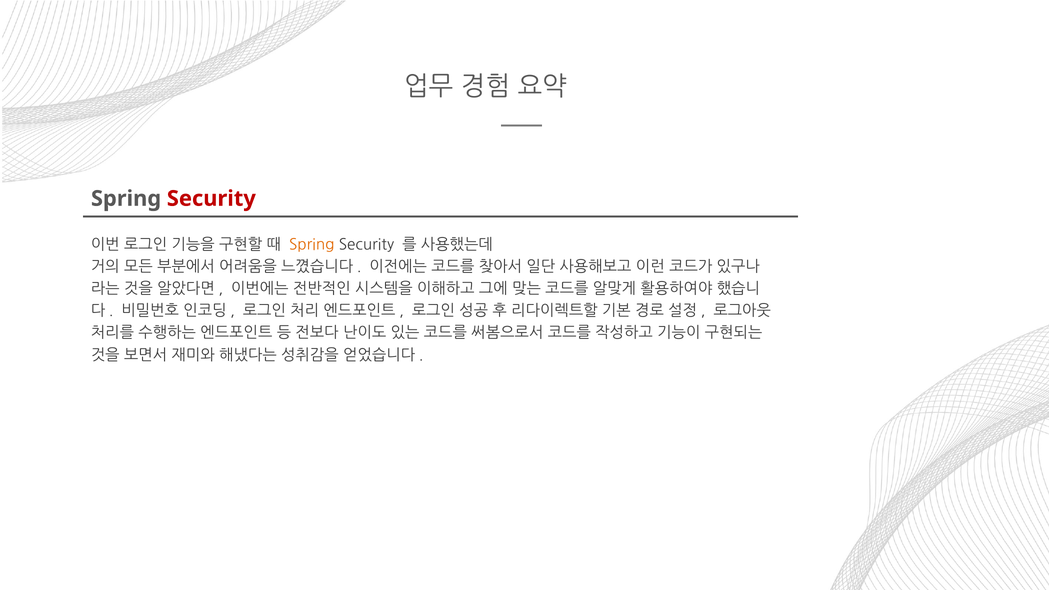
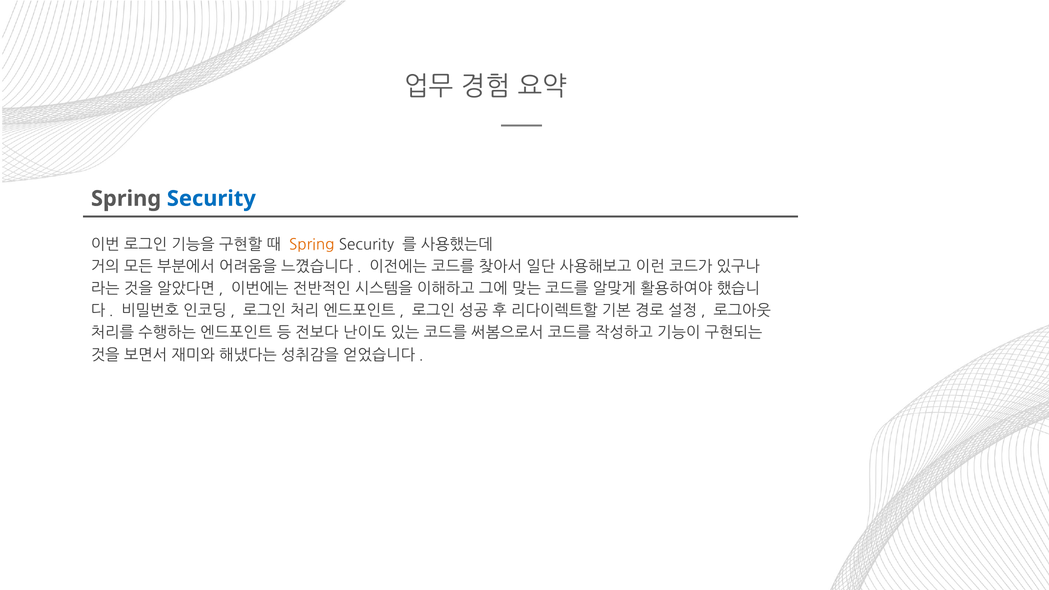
Security at (211, 199) colour: red -> blue
